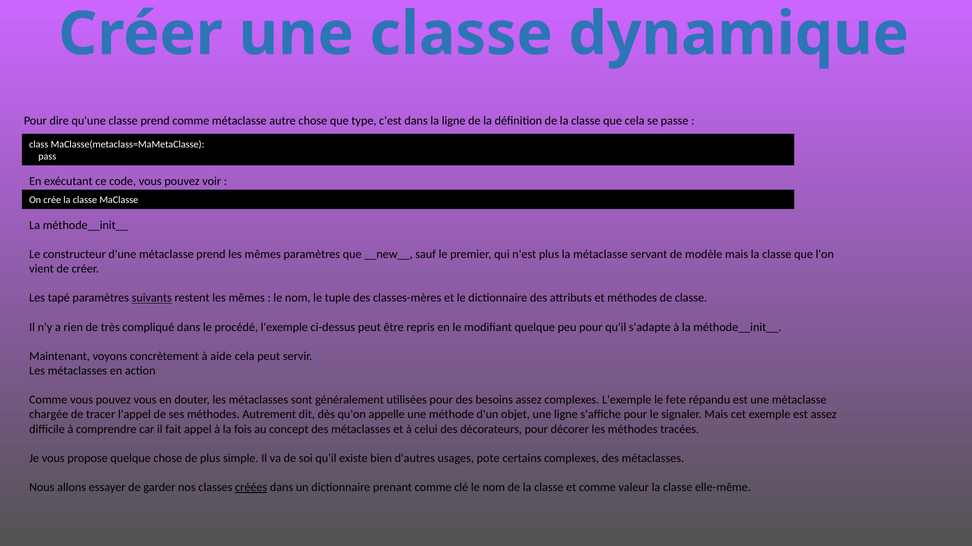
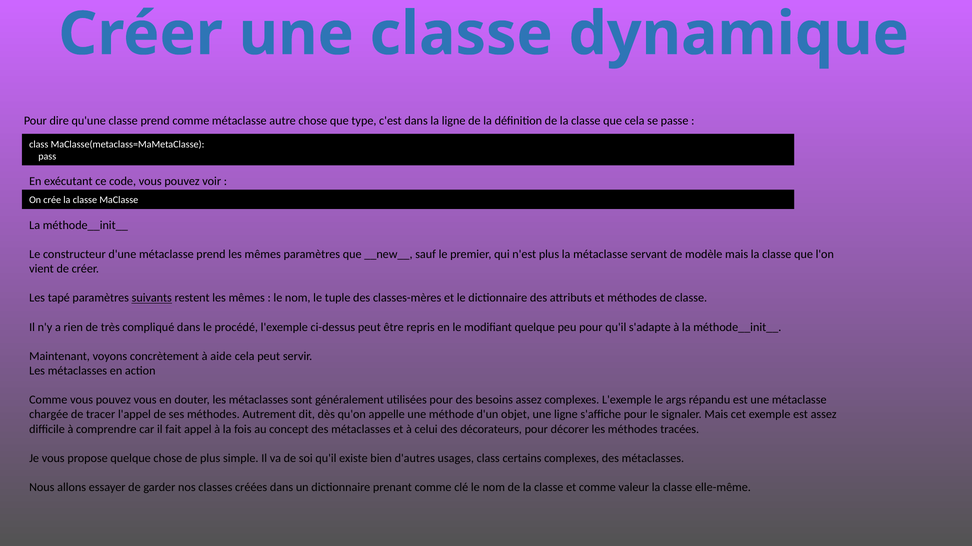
fete: fete -> args
usages pote: pote -> class
créées underline: present -> none
